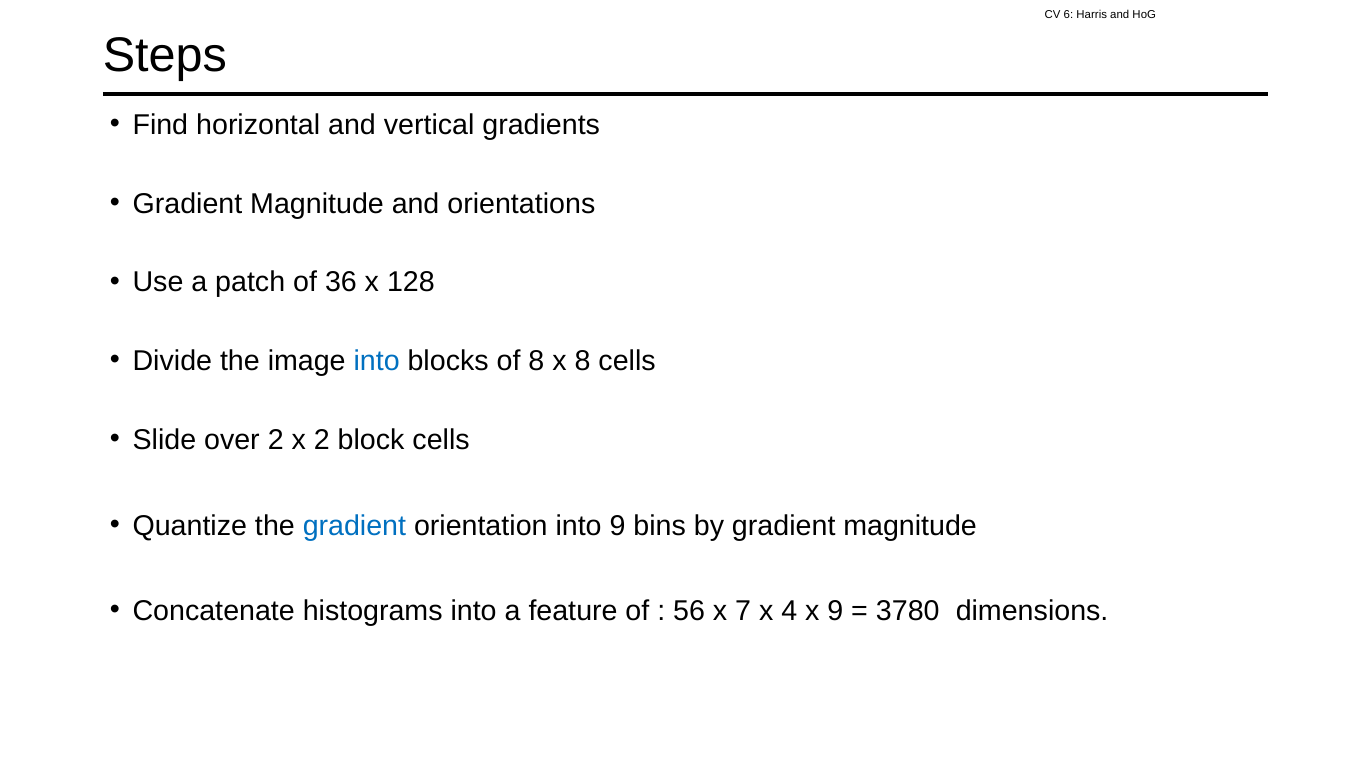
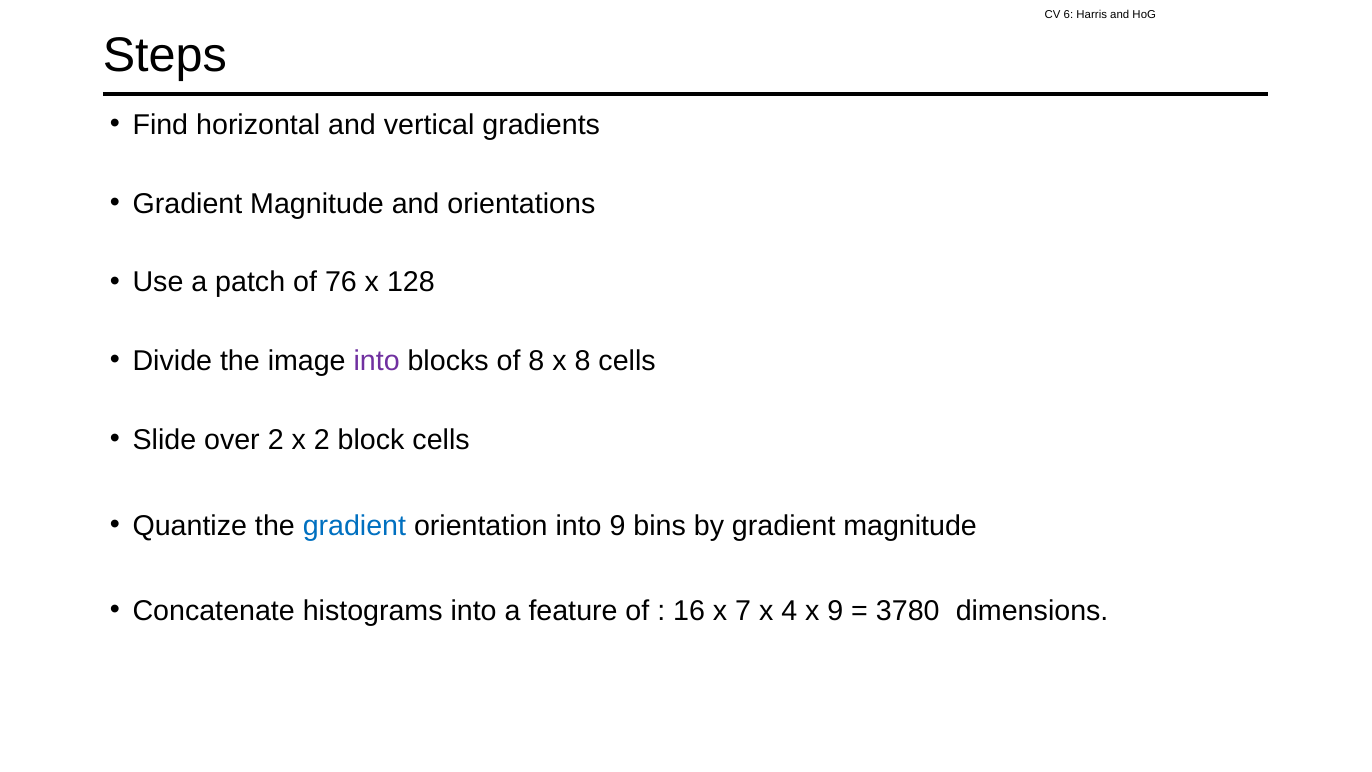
36: 36 -> 76
into at (377, 361) colour: blue -> purple
56: 56 -> 16
